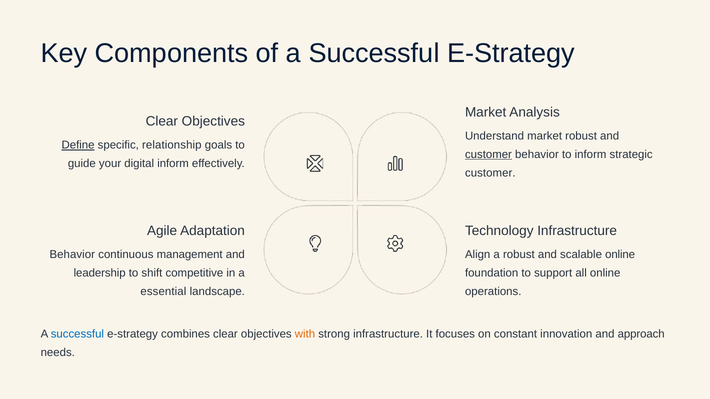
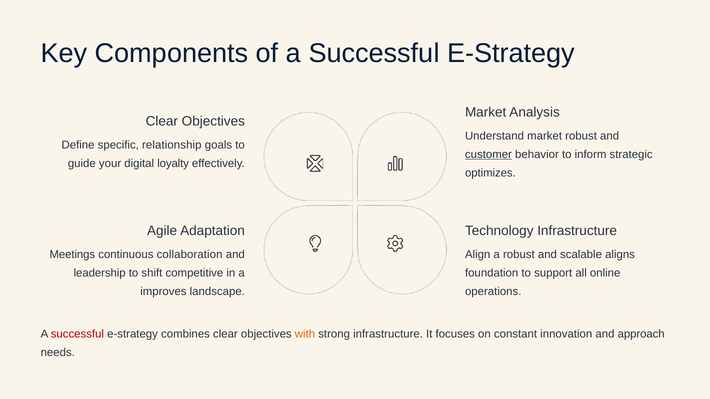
Define underline: present -> none
digital inform: inform -> loyalty
customer at (490, 173): customer -> optimizes
Behavior at (72, 255): Behavior -> Meetings
management: management -> collaboration
scalable online: online -> aligns
essential: essential -> improves
successful at (77, 334) colour: blue -> red
